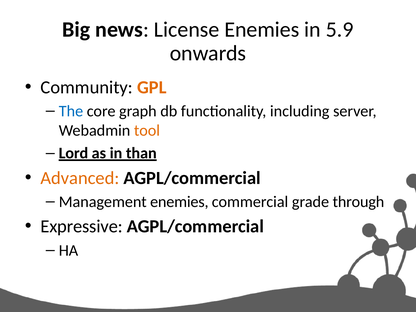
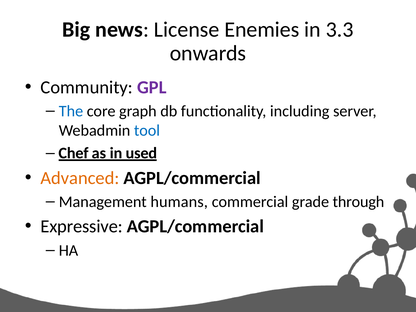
5.9: 5.9 -> 3.3
GPL colour: orange -> purple
tool colour: orange -> blue
Lord: Lord -> Chef
than: than -> used
Management enemies: enemies -> humans
